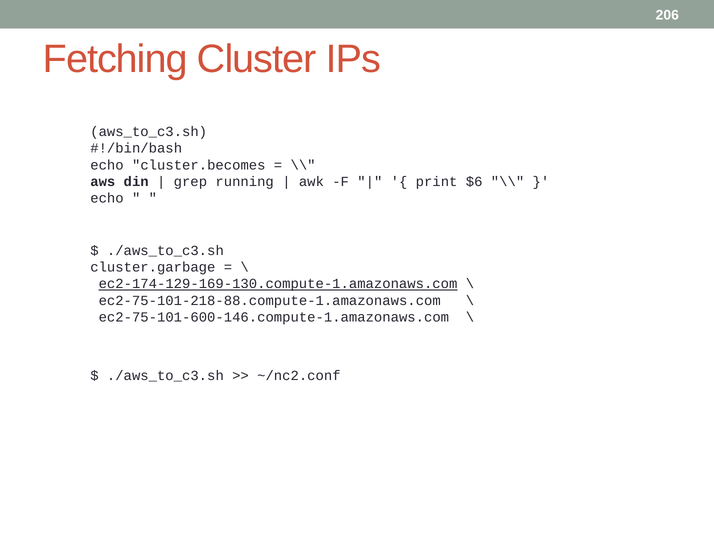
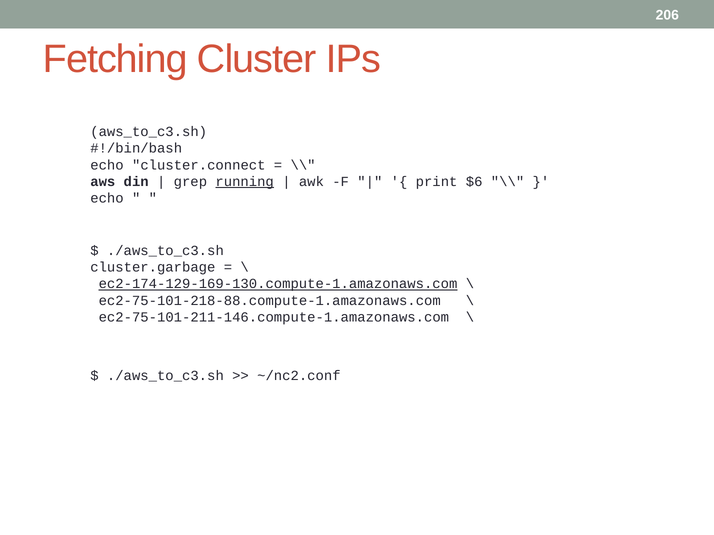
cluster.becomes: cluster.becomes -> cluster.connect
running underline: none -> present
ec2-75-101-600-146.compute-1.amazonaws.com: ec2-75-101-600-146.compute-1.amazonaws.com -> ec2-75-101-211-146.compute-1.amazonaws.com
